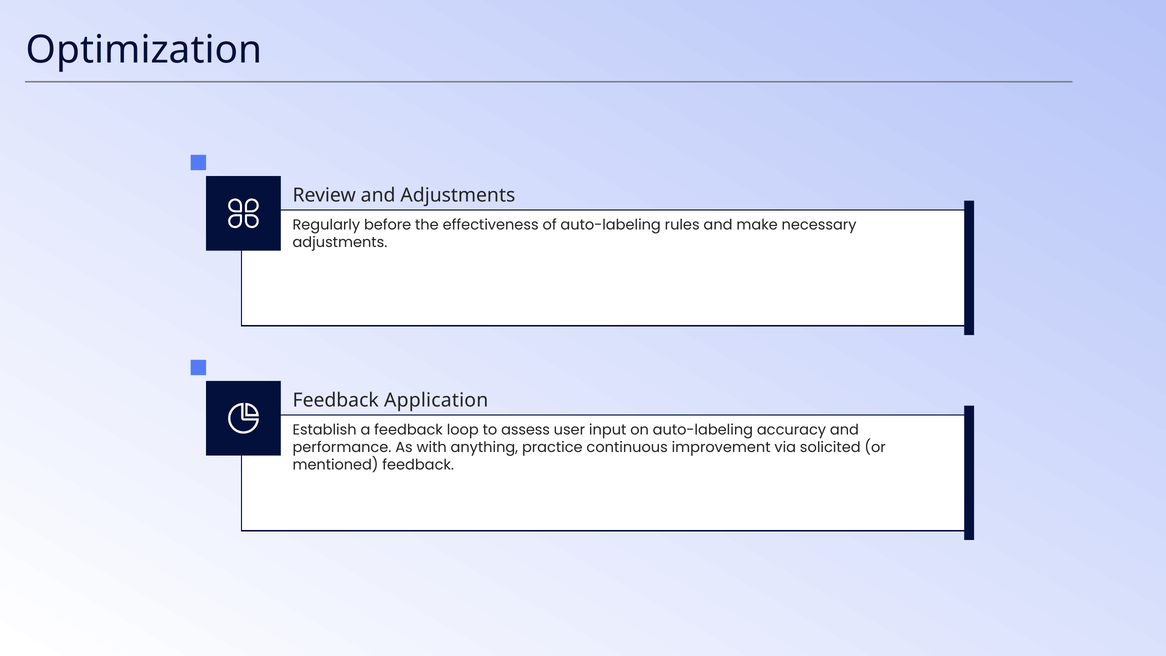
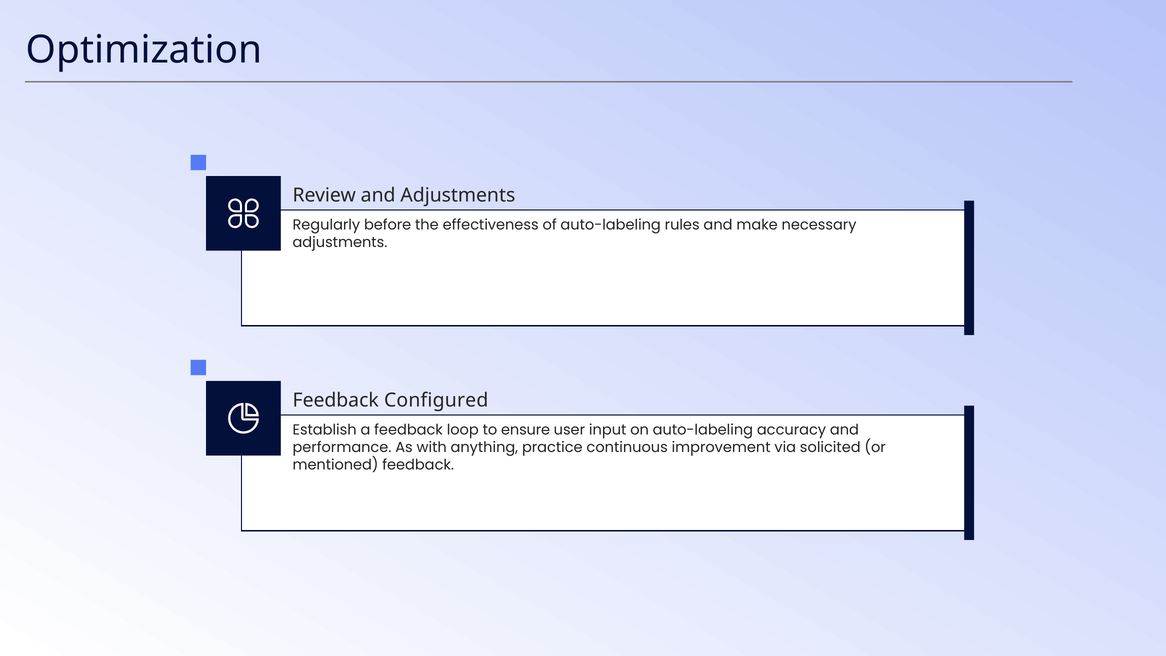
Application: Application -> Configured
assess: assess -> ensure
